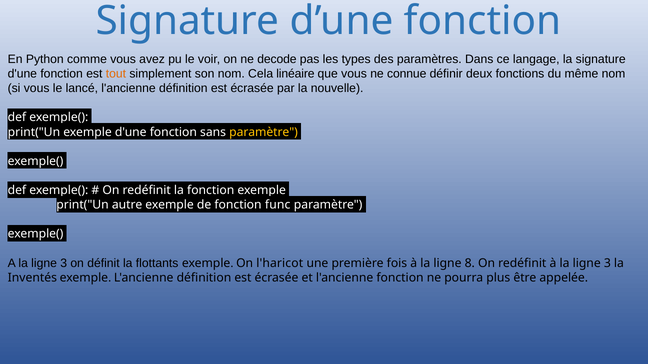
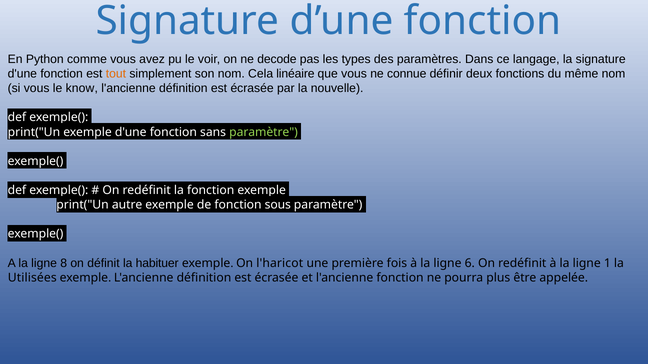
lancé: lancé -> know
paramètre at (264, 132) colour: yellow -> light green
func: func -> sous
A la ligne 3: 3 -> 8
flottants: flottants -> habituer
8: 8 -> 6
à la ligne 3: 3 -> 1
Inventés: Inventés -> Utilisées
